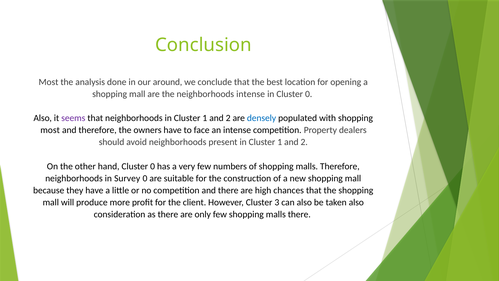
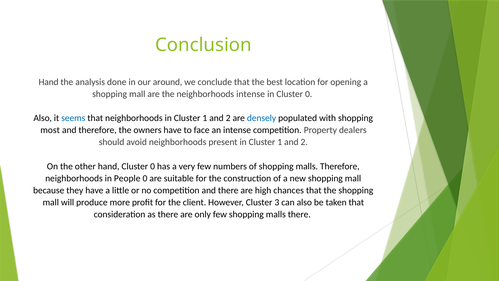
Most at (49, 82): Most -> Hand
seems colour: purple -> blue
Survey: Survey -> People
taken also: also -> that
